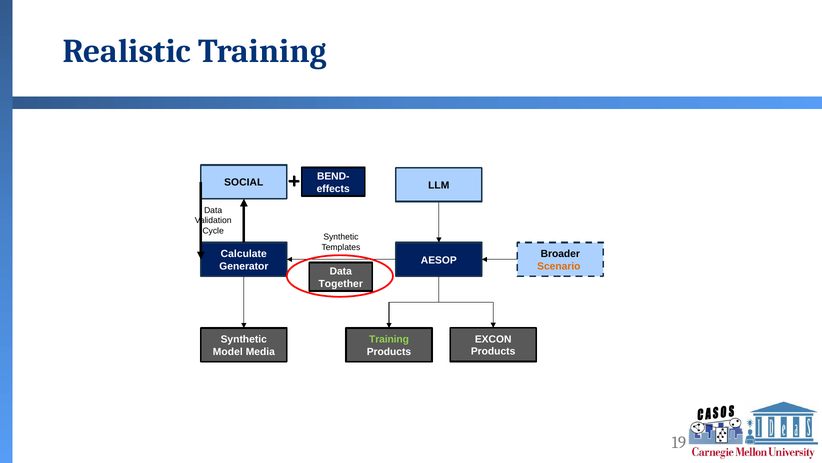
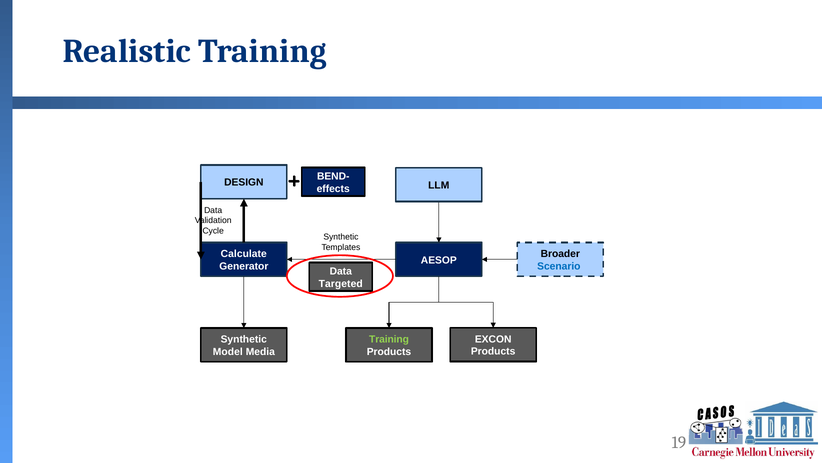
SOCIAL: SOCIAL -> DESIGN
Scenario colour: orange -> blue
Together: Together -> Targeted
